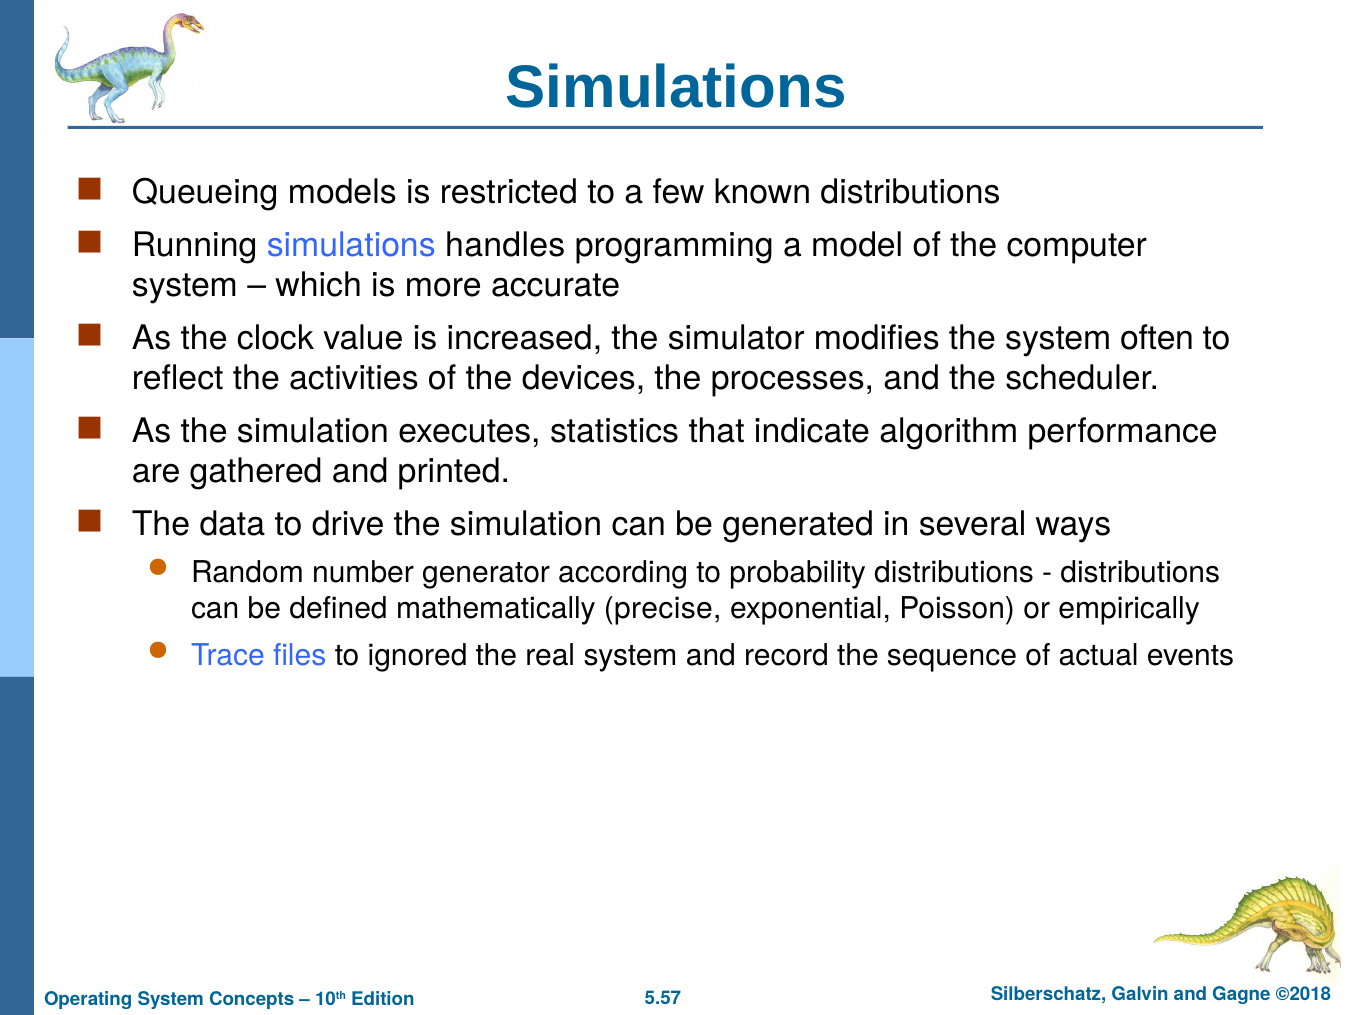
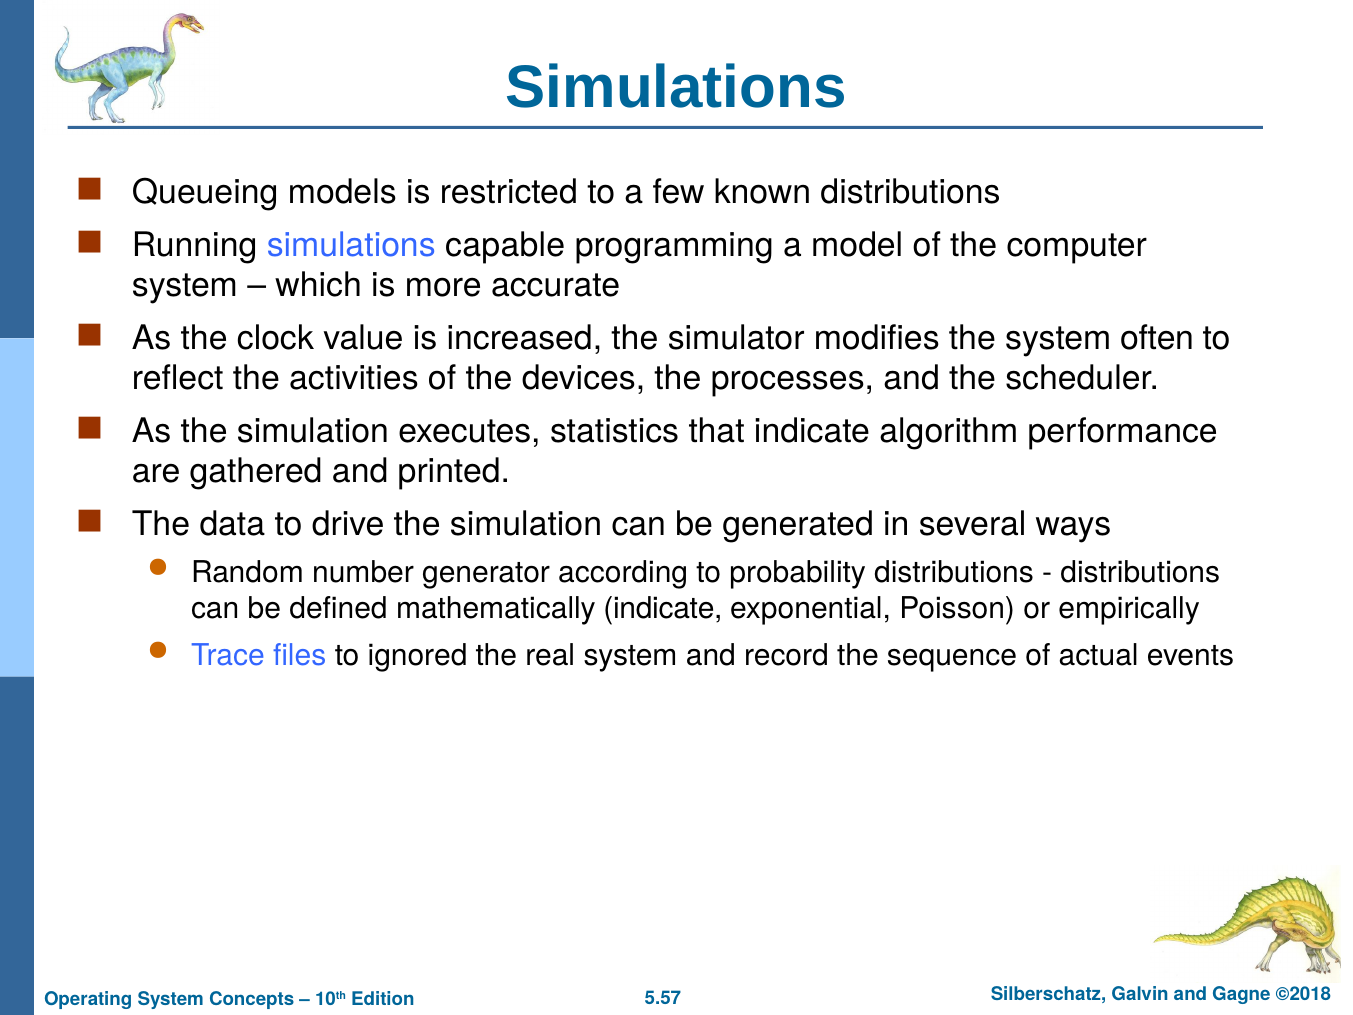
handles: handles -> capable
mathematically precise: precise -> indicate
